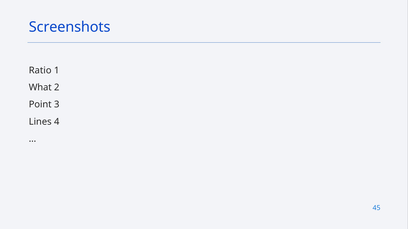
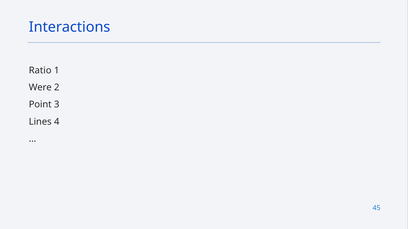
Screenshots: Screenshots -> Interactions
What: What -> Were
